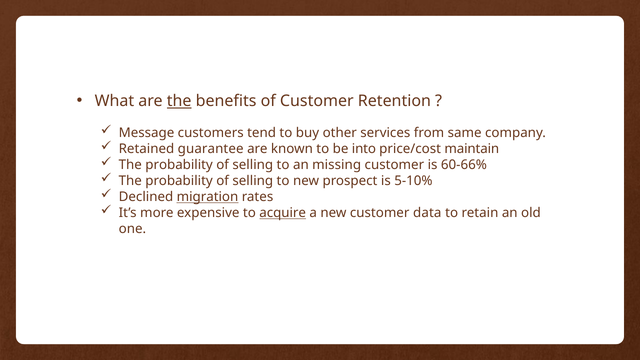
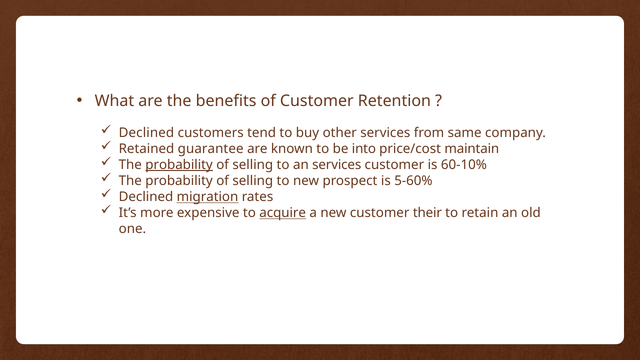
the at (179, 101) underline: present -> none
Message at (146, 133): Message -> Declined
probability at (179, 165) underline: none -> present
an missing: missing -> services
60-66%: 60-66% -> 60-10%
5-10%: 5-10% -> 5-60%
data: data -> their
